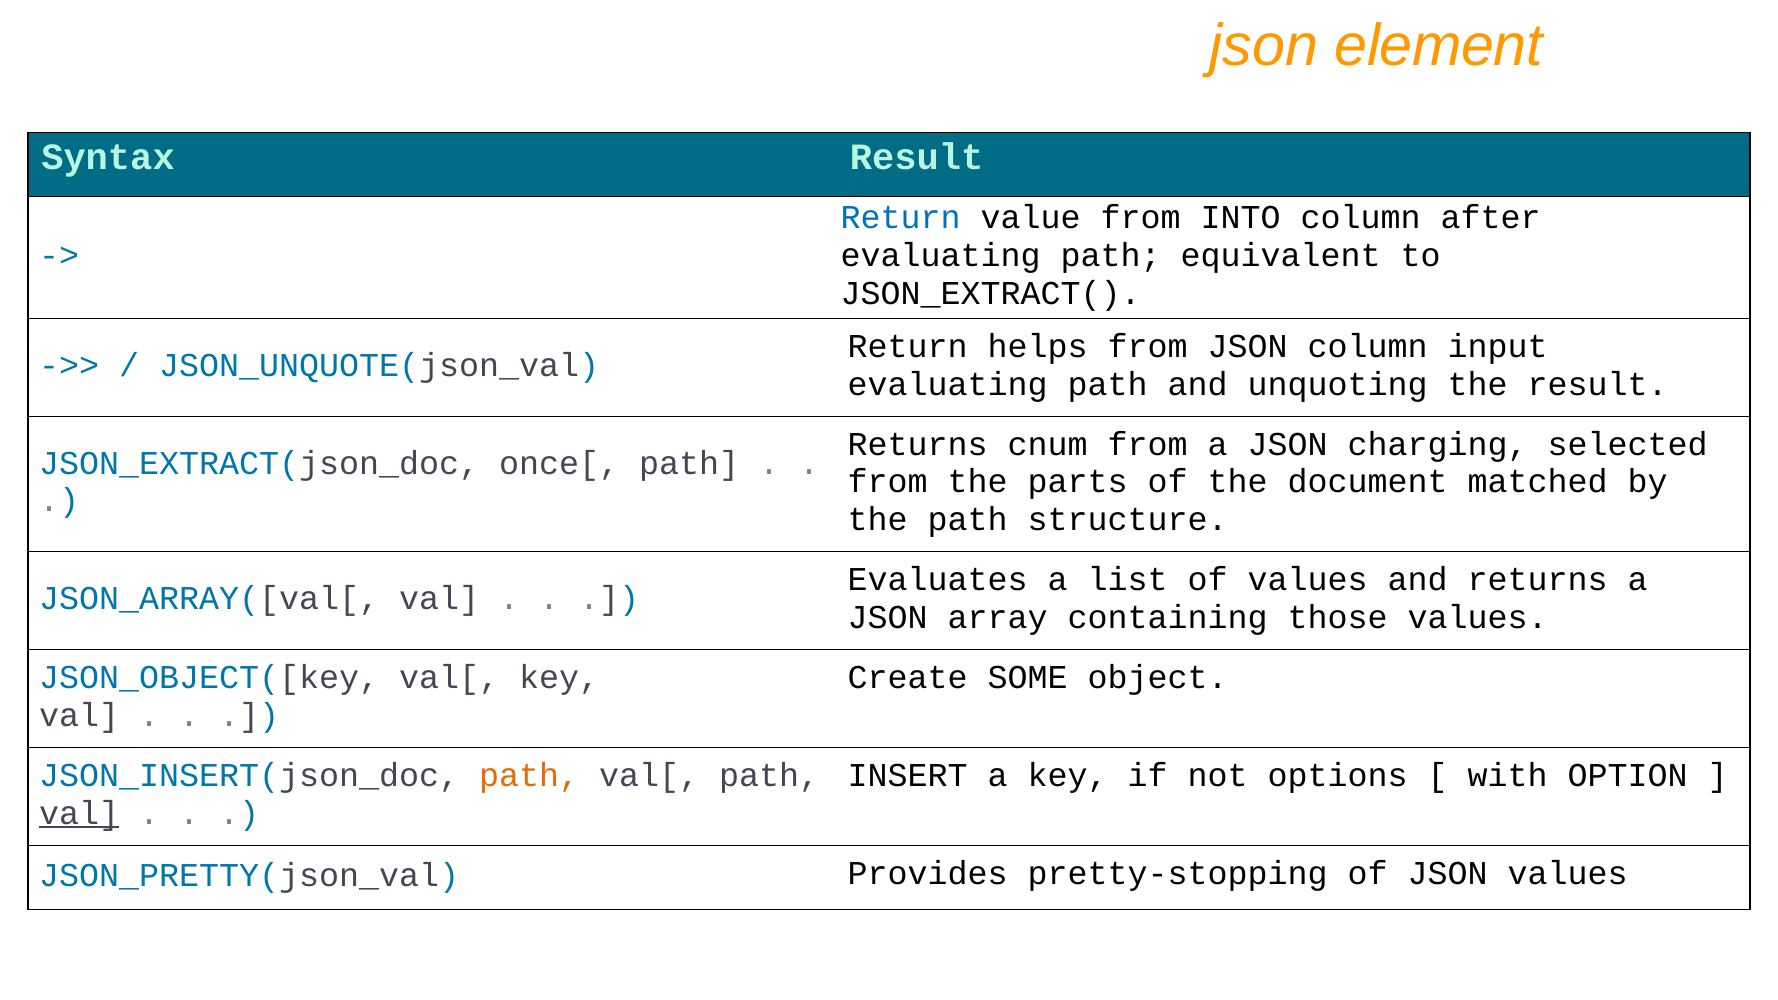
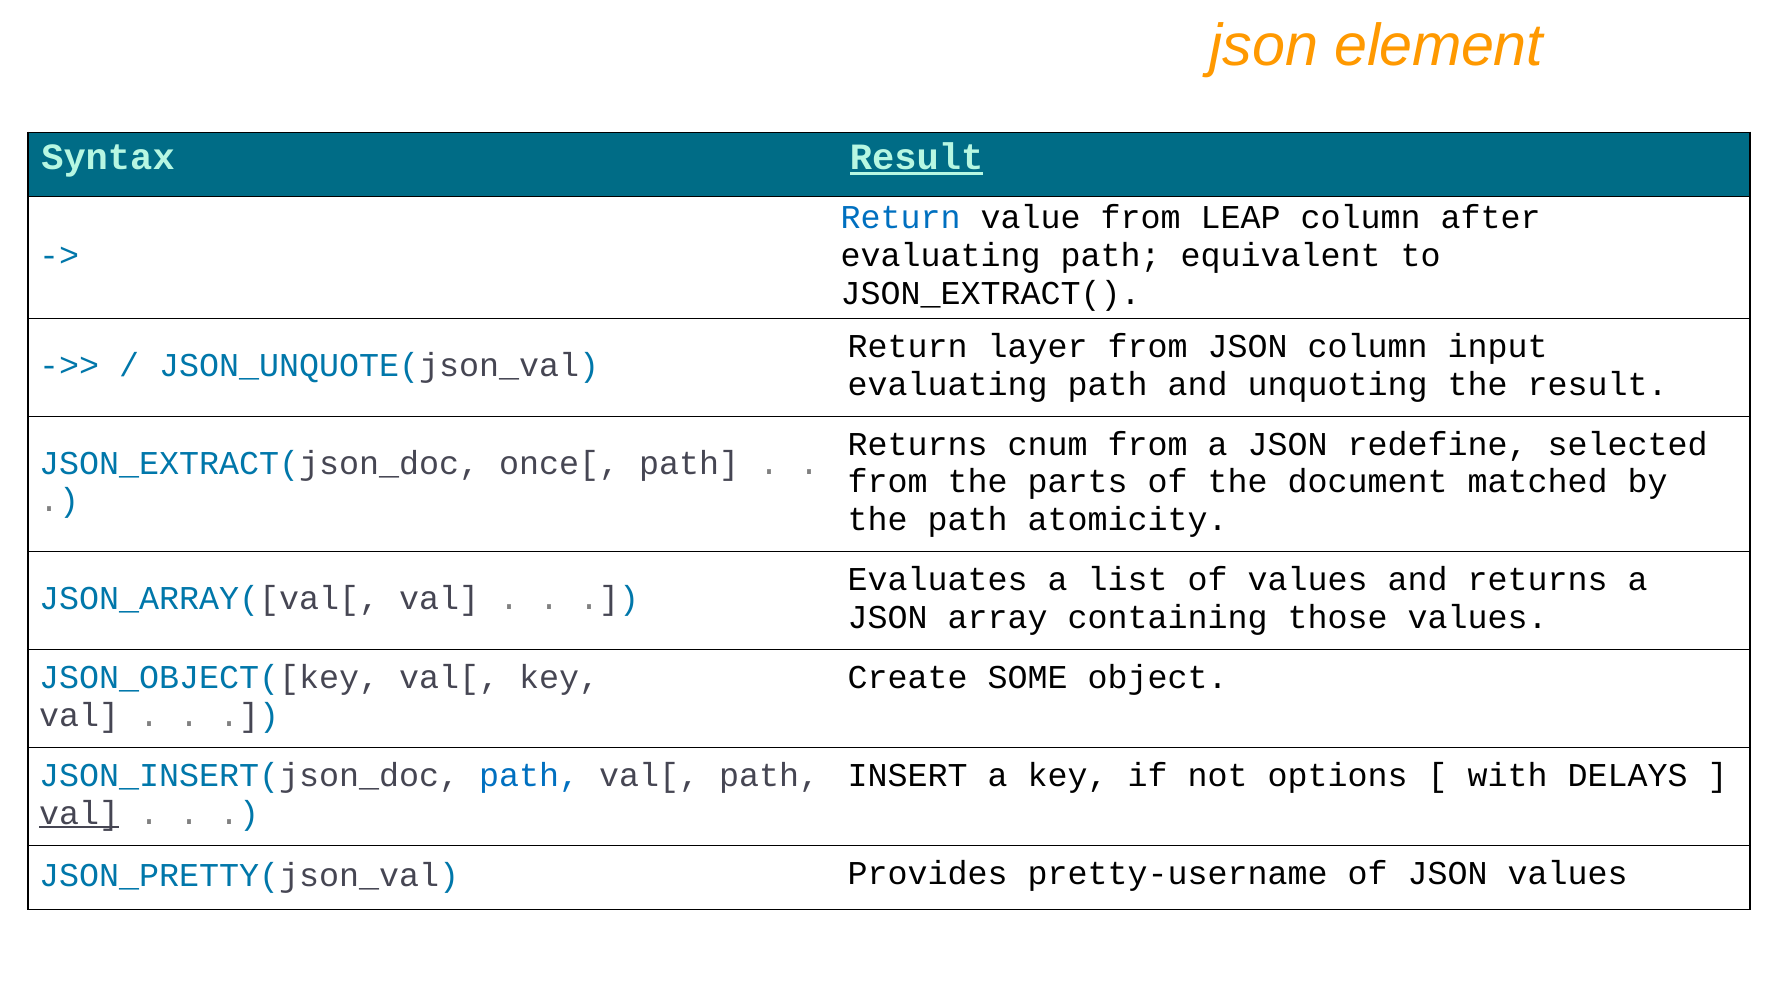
Result at (917, 158) underline: none -> present
INTO: INTO -> LEAP
helps: helps -> layer
charging: charging -> redefine
structure: structure -> atomicity
path at (529, 775) colour: orange -> blue
OPTION: OPTION -> DELAYS
pretty-stopping: pretty-stopping -> pretty-username
